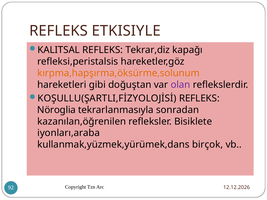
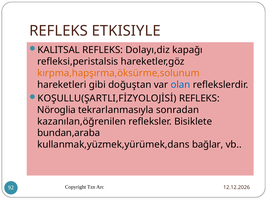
Tekrar,diz: Tekrar,diz -> Dolayı,diz
olan colour: purple -> blue
iyonları,araba: iyonları,araba -> bundan,araba
birçok: birçok -> bağlar
